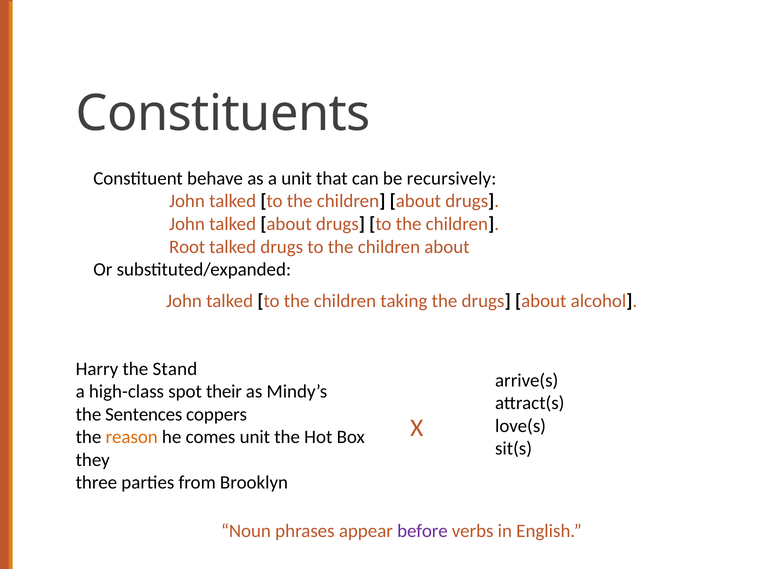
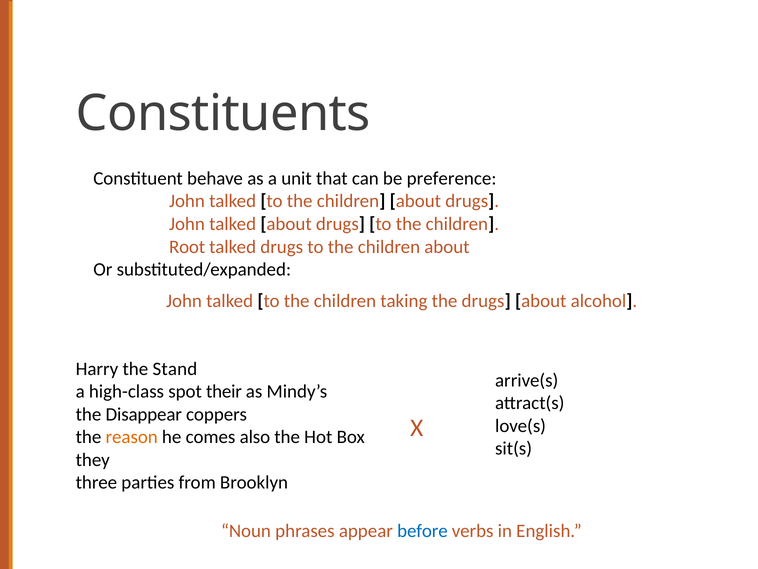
recursively: recursively -> preference
Sentences: Sentences -> Disappear
comes unit: unit -> also
before colour: purple -> blue
